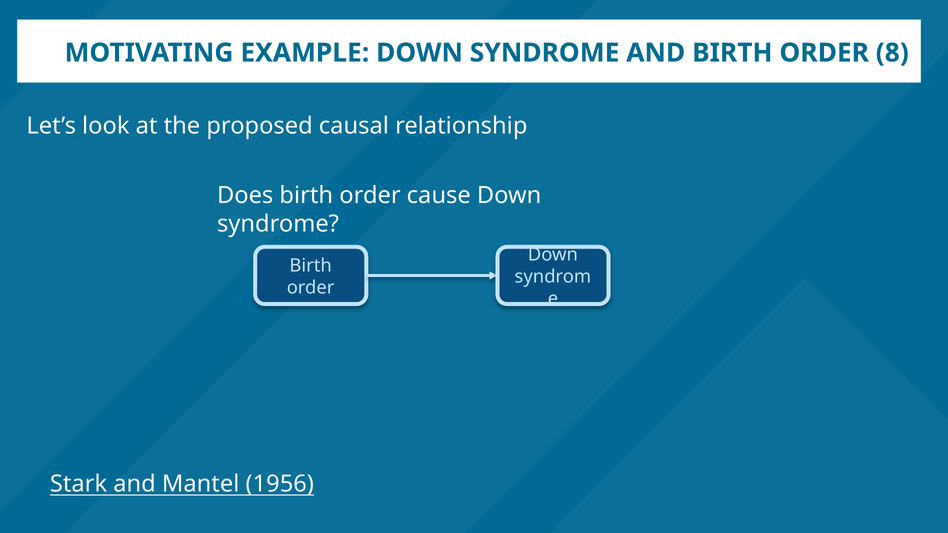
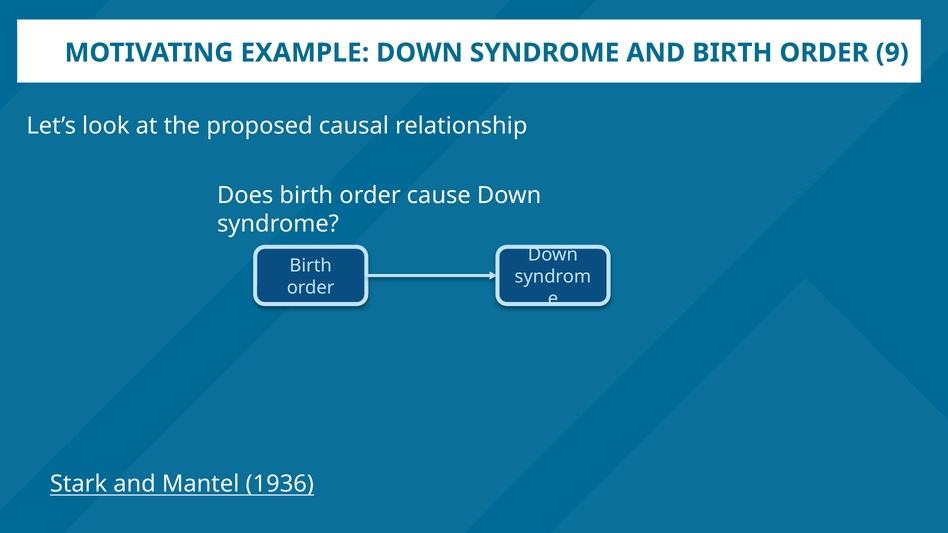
8: 8 -> 9
1956: 1956 -> 1936
